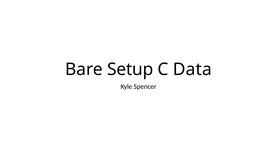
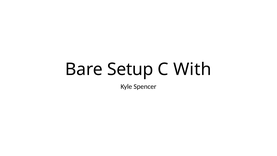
Data: Data -> With
